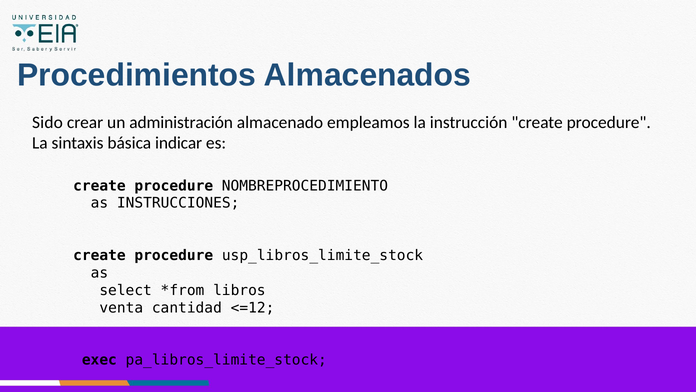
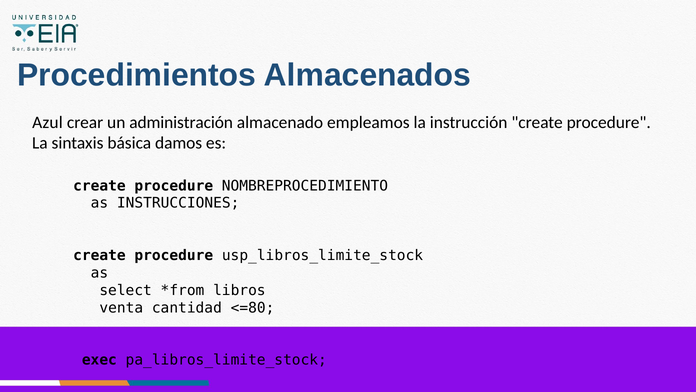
Sido: Sido -> Azul
indicar: indicar -> damos
<=12: <=12 -> <=80
